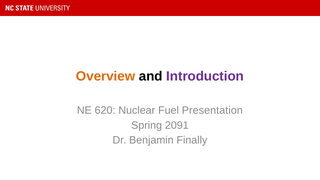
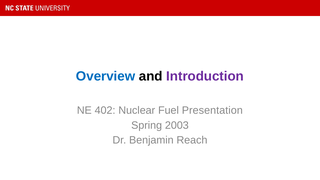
Overview colour: orange -> blue
620: 620 -> 402
2091: 2091 -> 2003
Finally: Finally -> Reach
